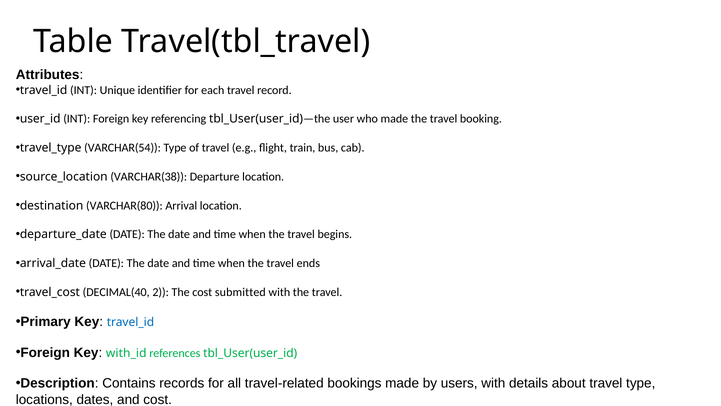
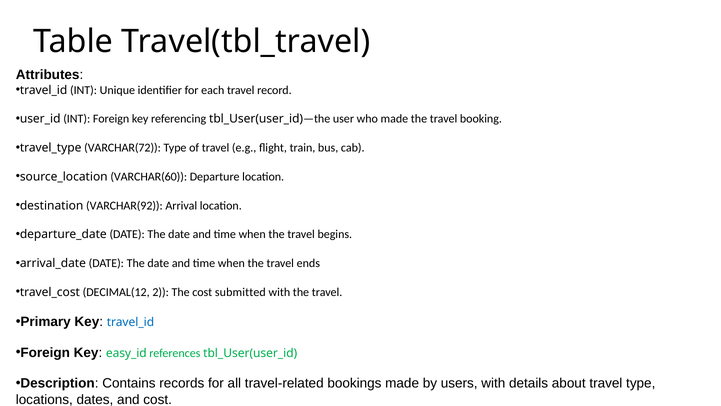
VARCHAR(54: VARCHAR(54 -> VARCHAR(72
VARCHAR(38: VARCHAR(38 -> VARCHAR(60
VARCHAR(80: VARCHAR(80 -> VARCHAR(92
DECIMAL(40: DECIMAL(40 -> DECIMAL(12
with_id: with_id -> easy_id
